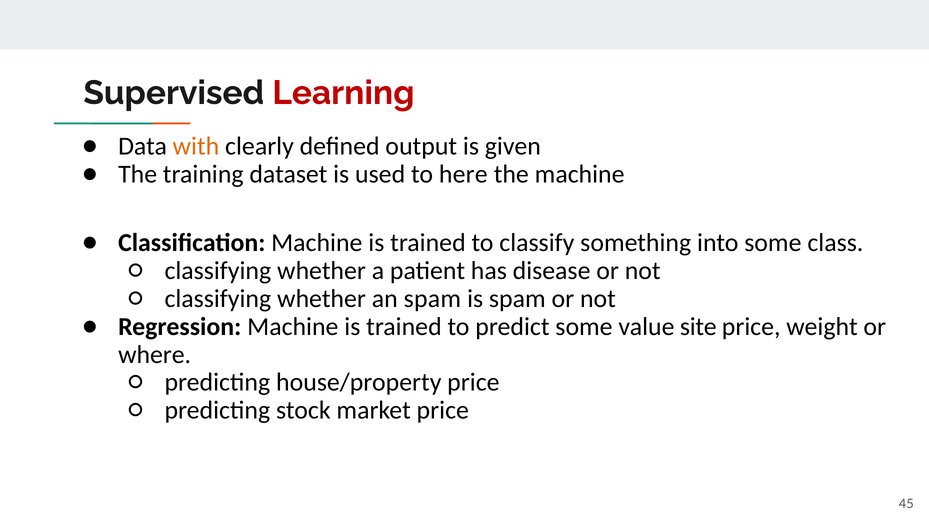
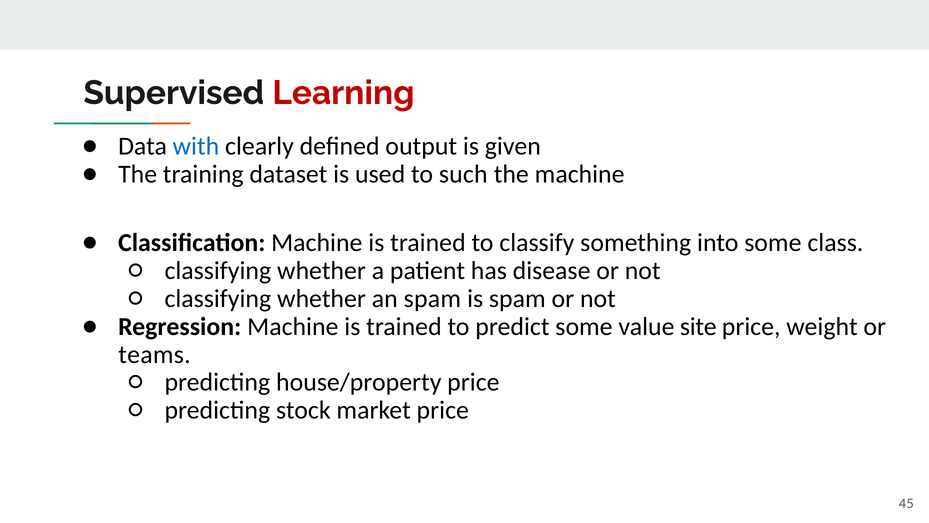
with colour: orange -> blue
here: here -> such
where: where -> teams
